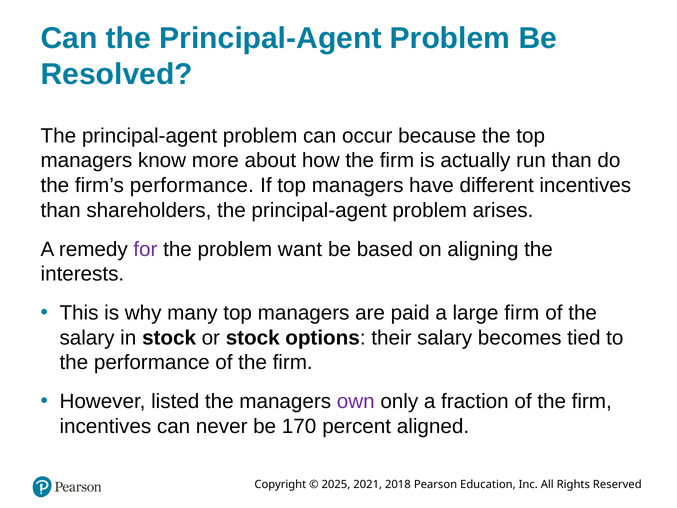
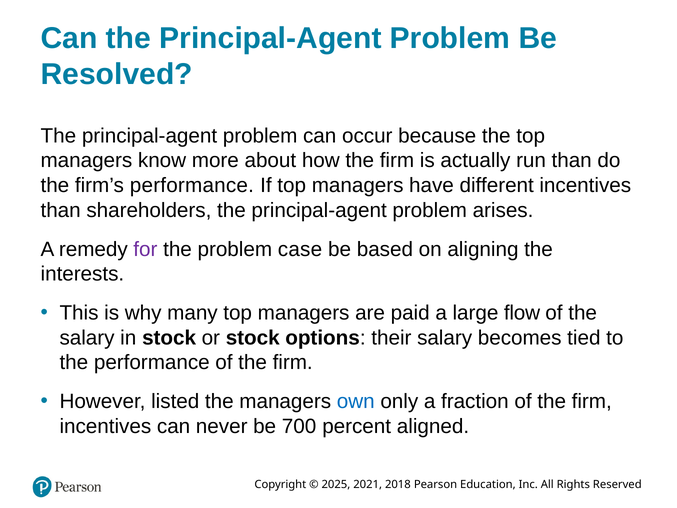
want: want -> case
large firm: firm -> flow
own colour: purple -> blue
170: 170 -> 700
